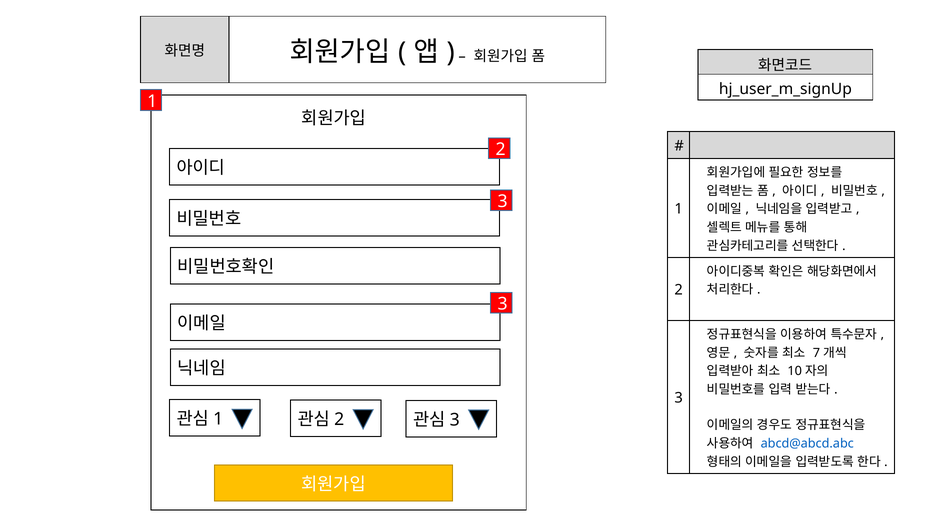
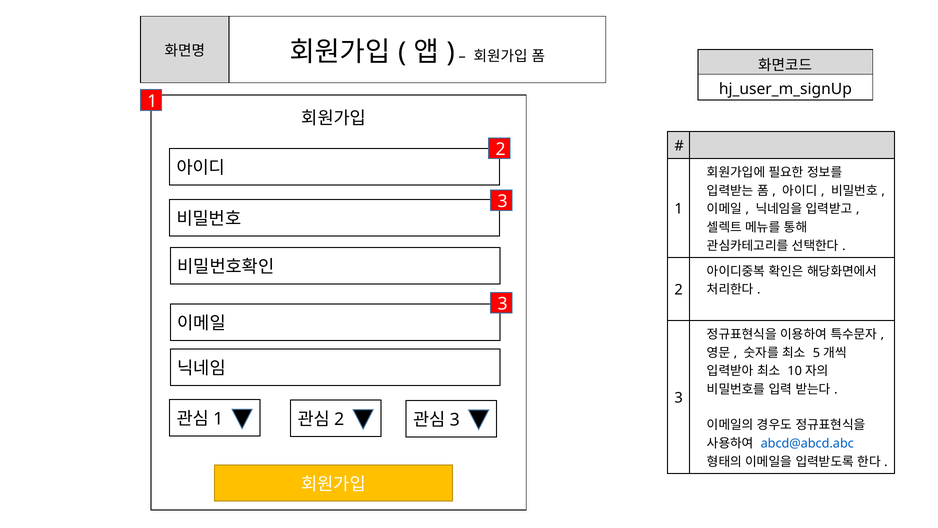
7: 7 -> 5
